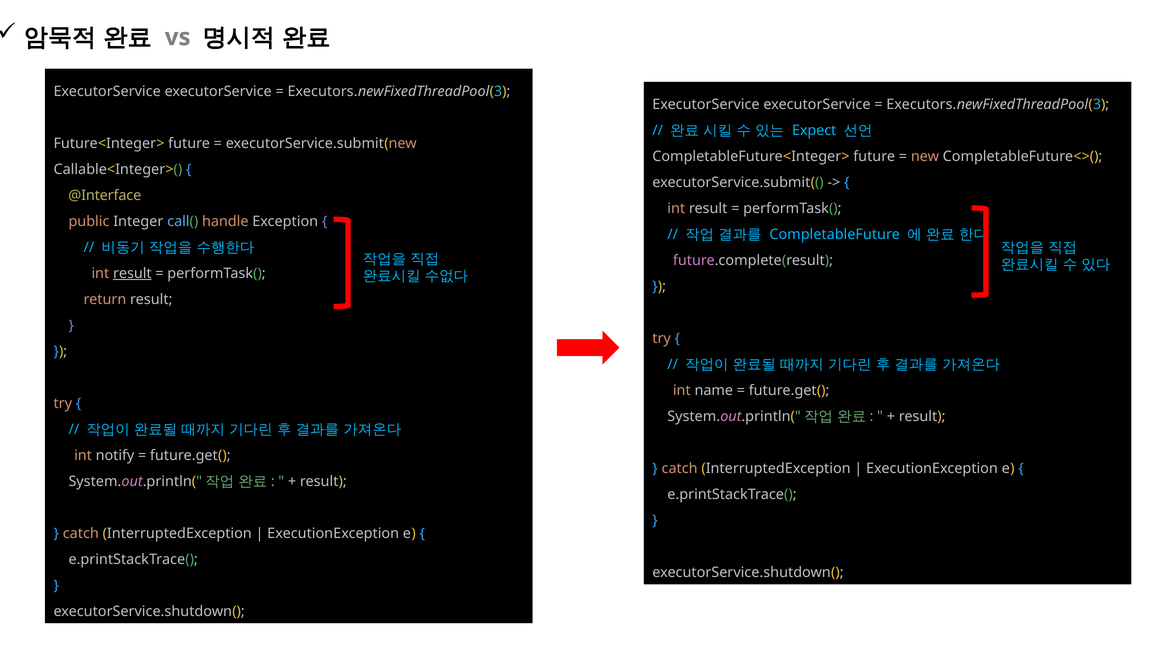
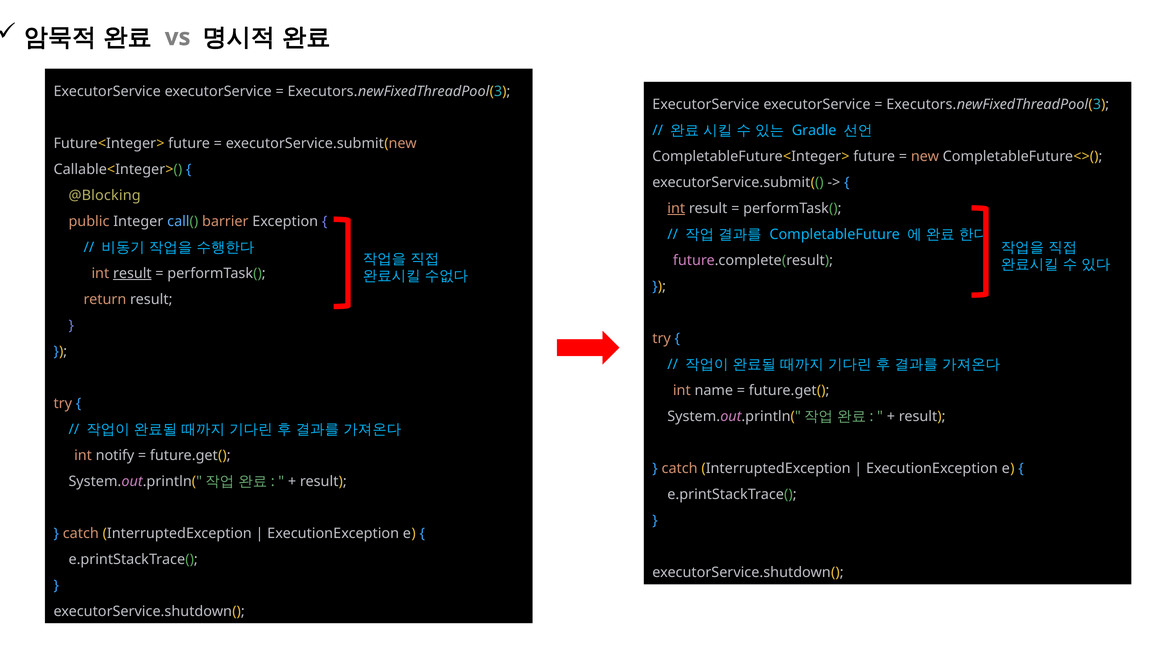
Expect: Expect -> Gradle
@Interface: @Interface -> @Blocking
int at (676, 208) underline: none -> present
handle: handle -> barrier
